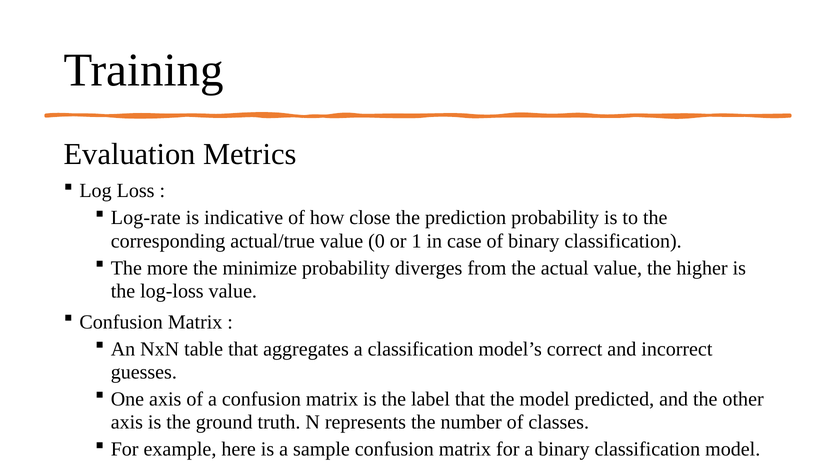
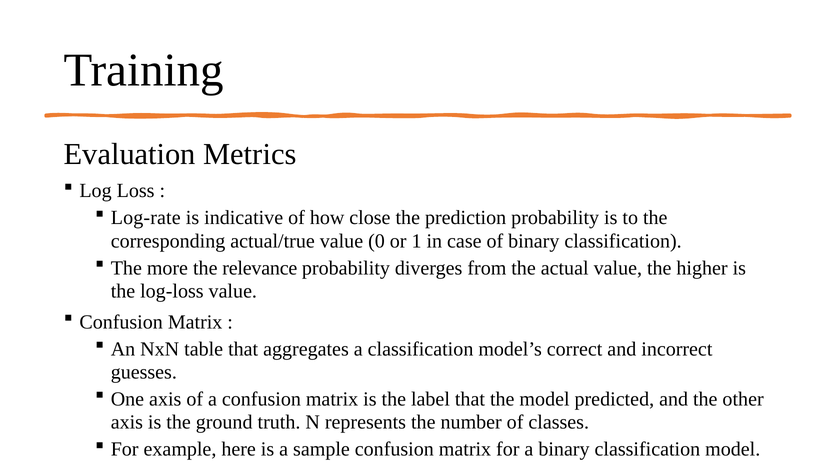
minimize: minimize -> relevance
